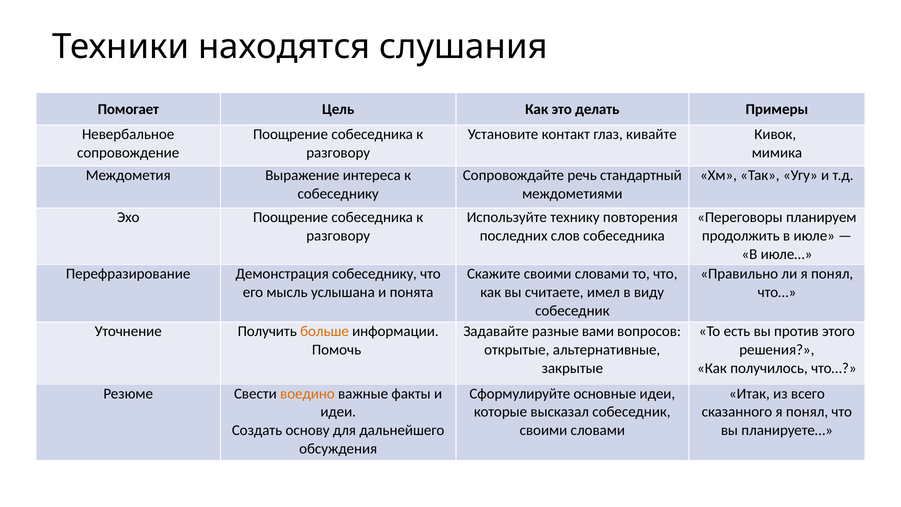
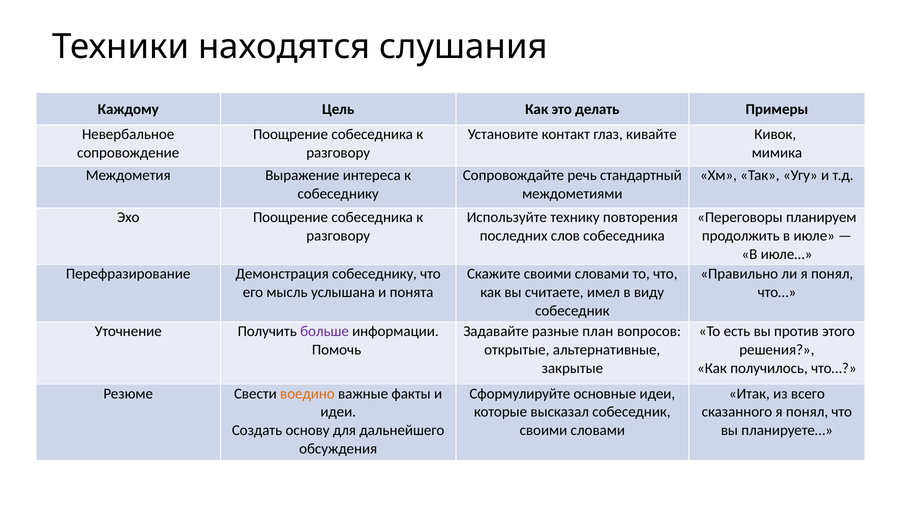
Помогает: Помогает -> Каждому
больше colour: orange -> purple
вами: вами -> план
